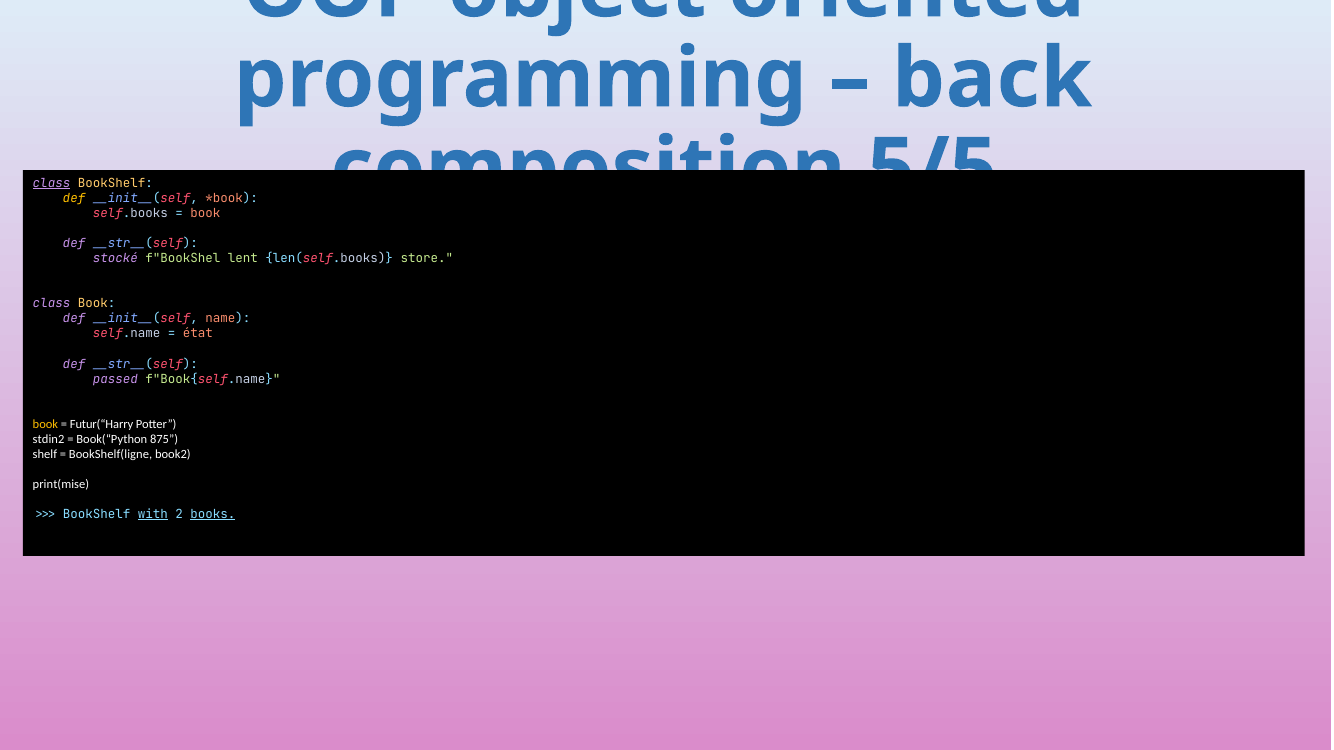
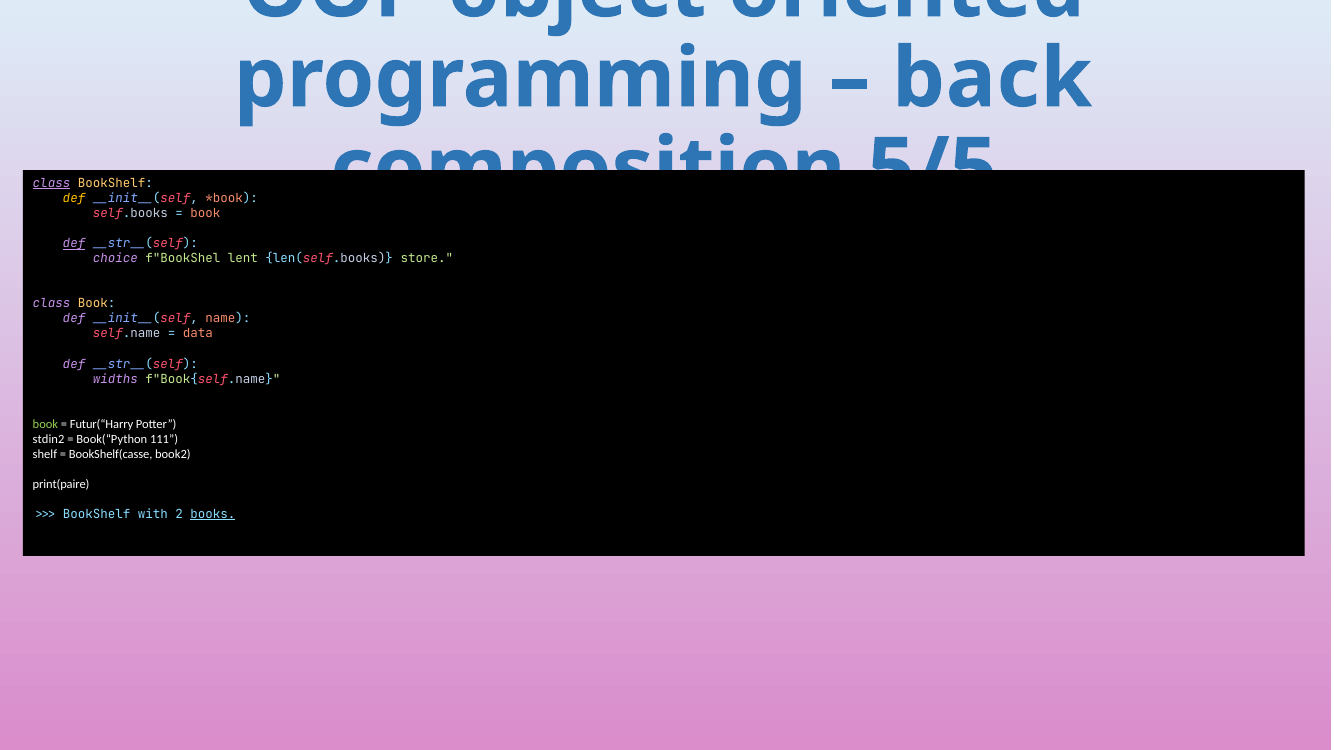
def at (74, 244) underline: none -> present
stocké: stocké -> choice
état: état -> data
passed: passed -> widths
book at (45, 424) colour: yellow -> light green
875: 875 -> 111
BookShelf(ligne: BookShelf(ligne -> BookShelf(casse
print(mise: print(mise -> print(paire
with underline: present -> none
